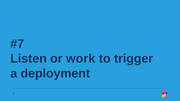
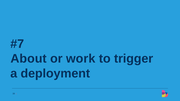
Listen: Listen -> About
